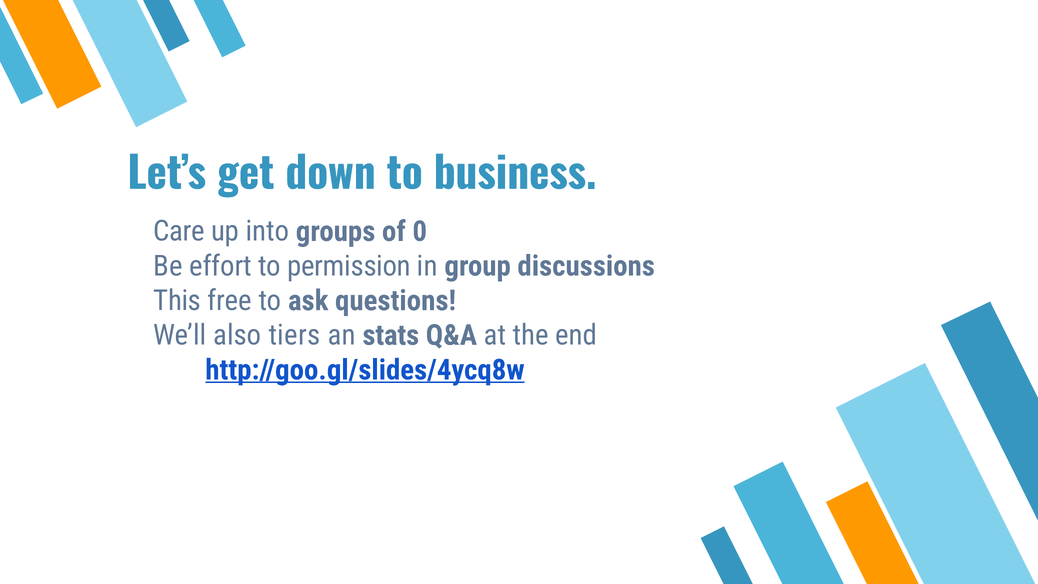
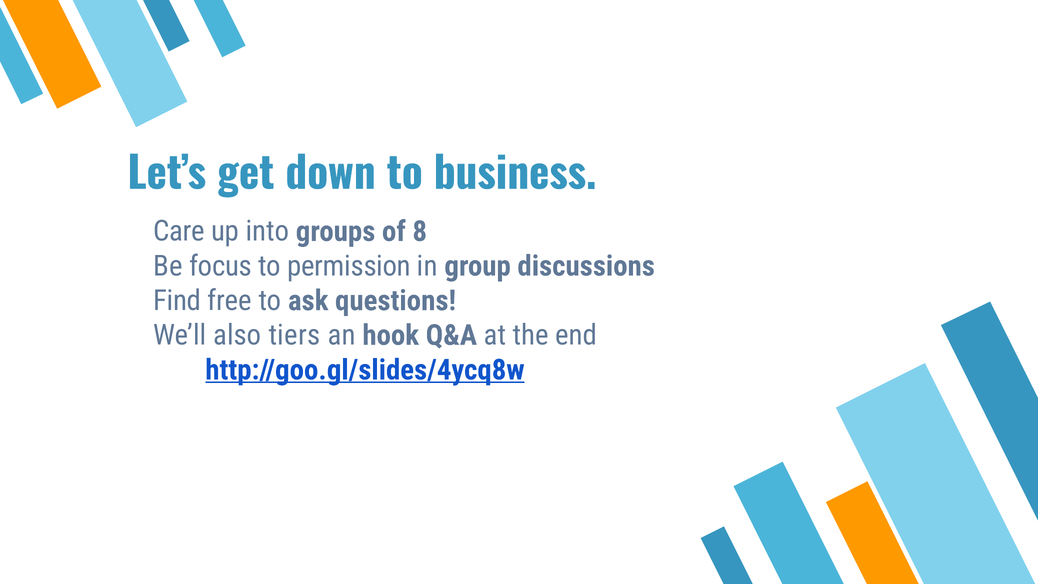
0: 0 -> 8
effort: effort -> focus
This: This -> Find
stats: stats -> hook
